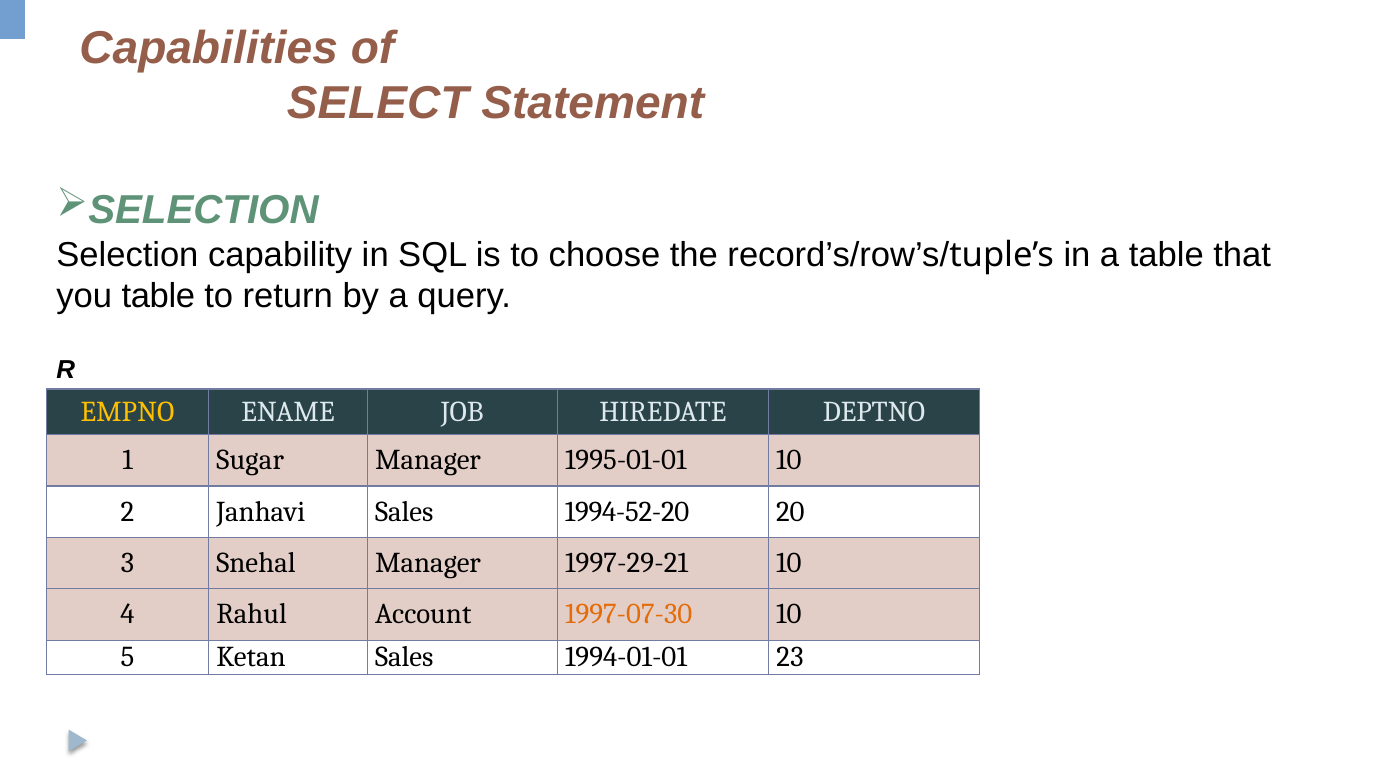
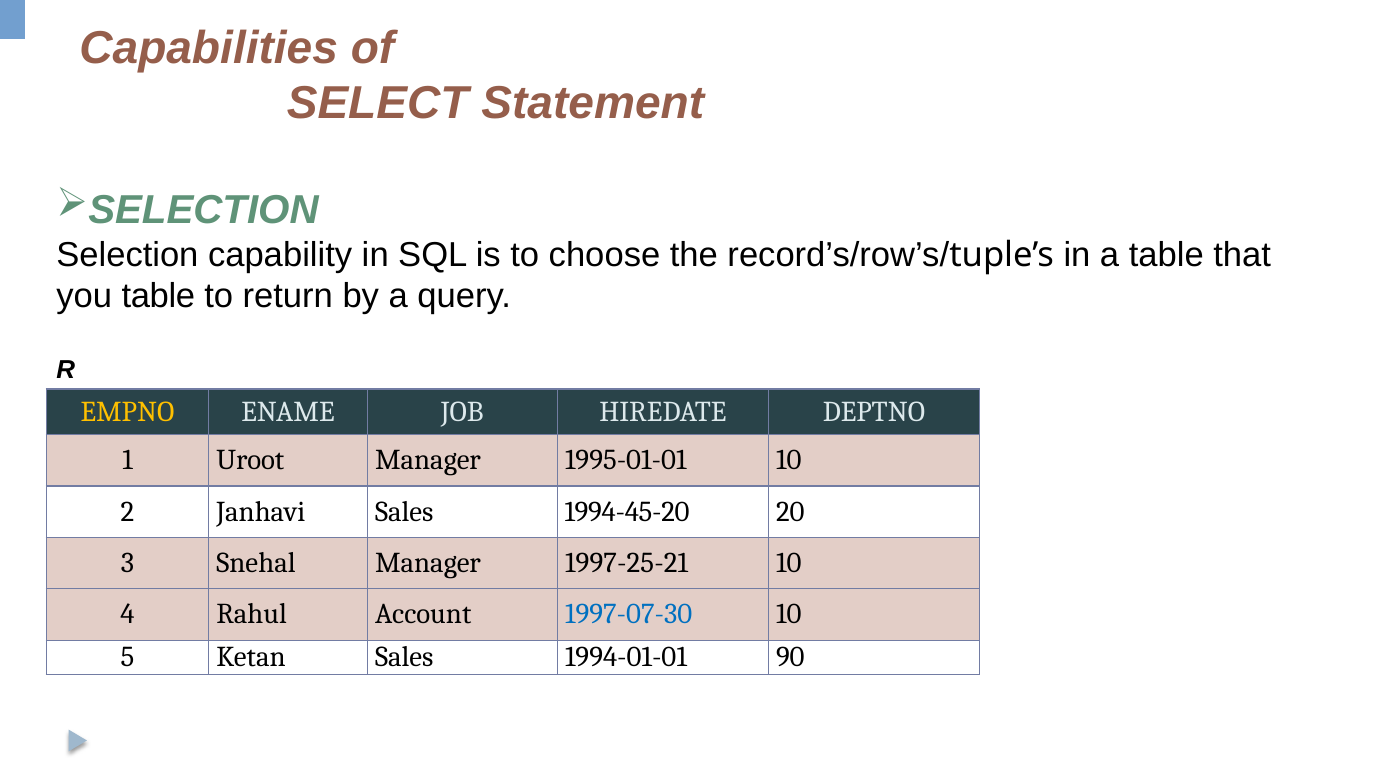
Sugar: Sugar -> Uroot
1994-52-20: 1994-52-20 -> 1994-45-20
1997-29-21: 1997-29-21 -> 1997-25-21
1997-07-30 colour: orange -> blue
23: 23 -> 90
